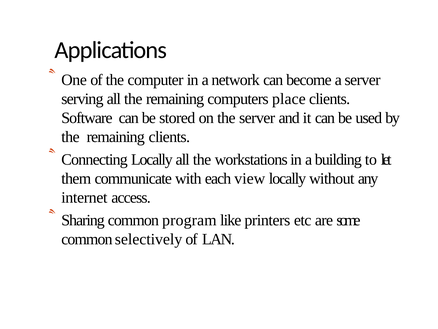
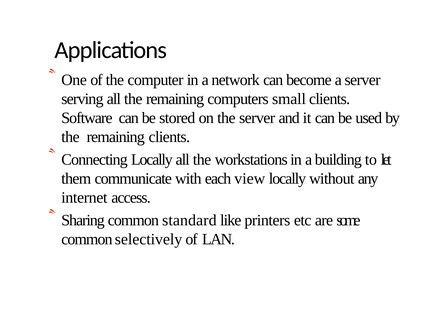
place: place -> small
program: program -> standard
